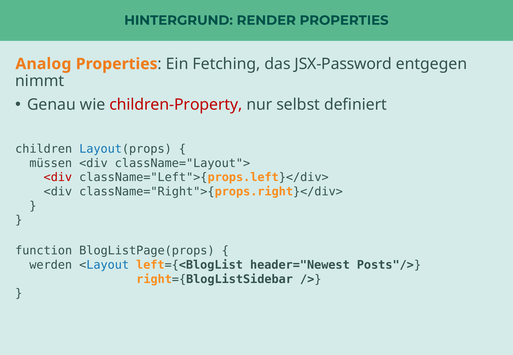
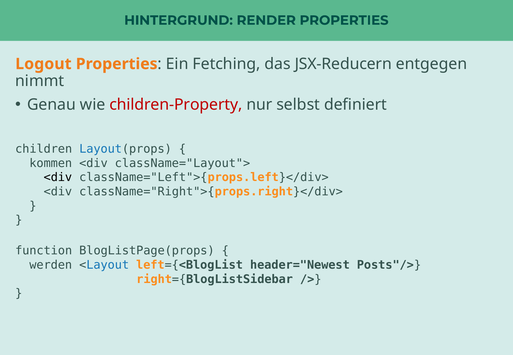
Analog: Analog -> Logout
JSX-Password: JSX-Password -> JSX-Reducern
müssen: müssen -> kommen
<div at (58, 177) colour: red -> black
